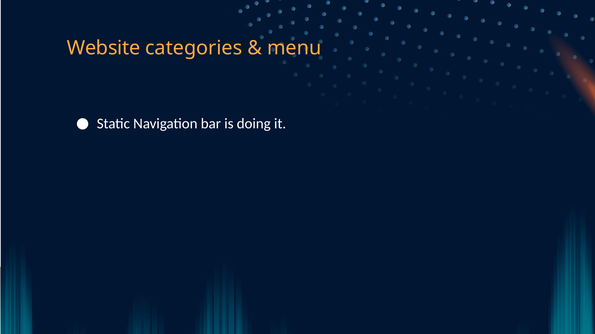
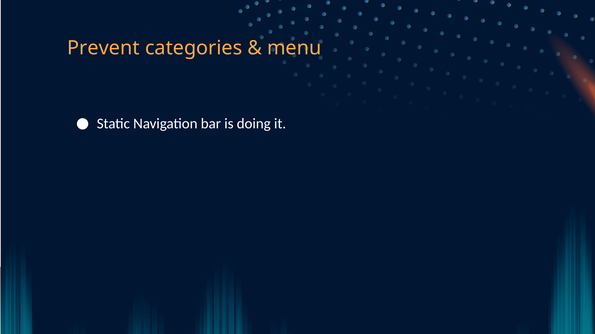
Website: Website -> Prevent
